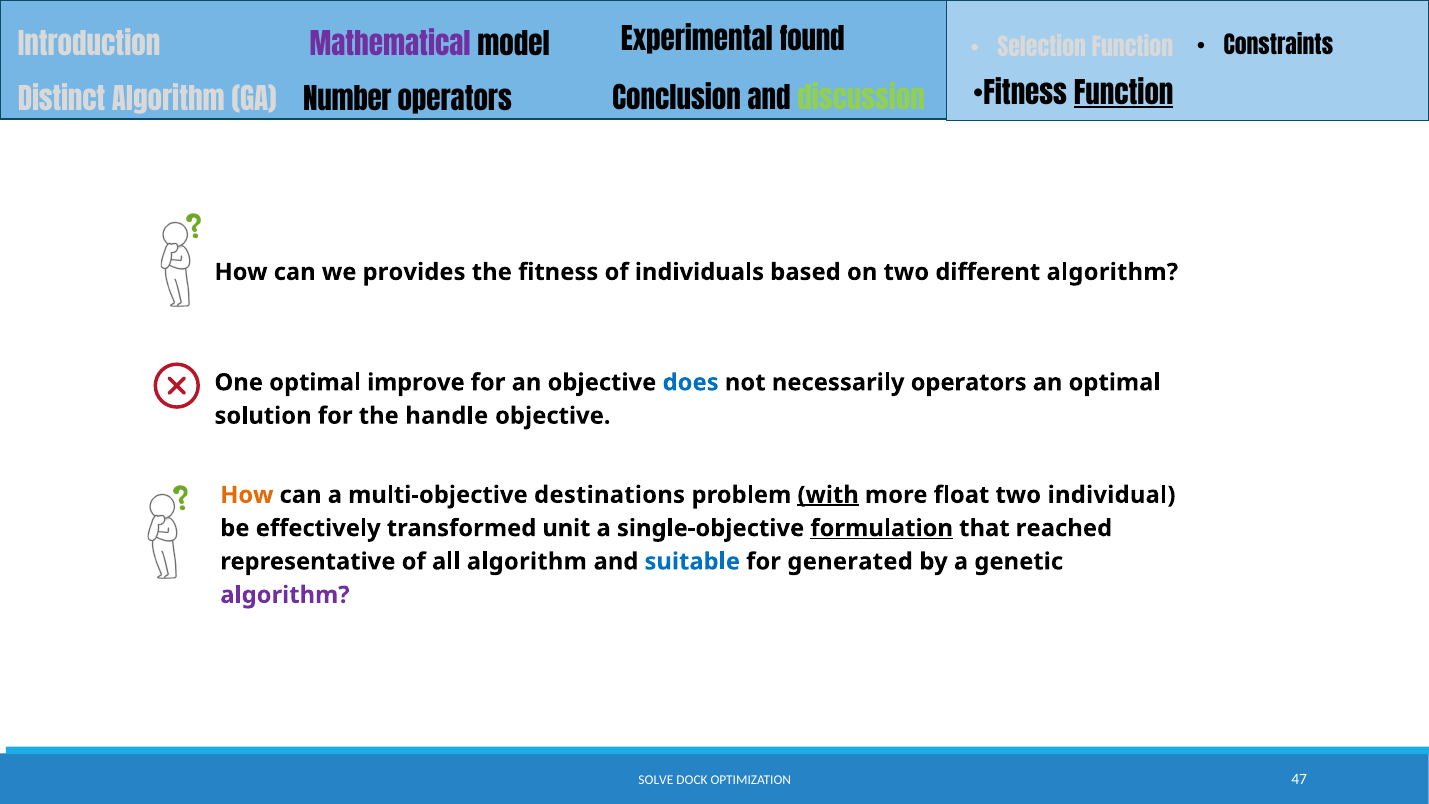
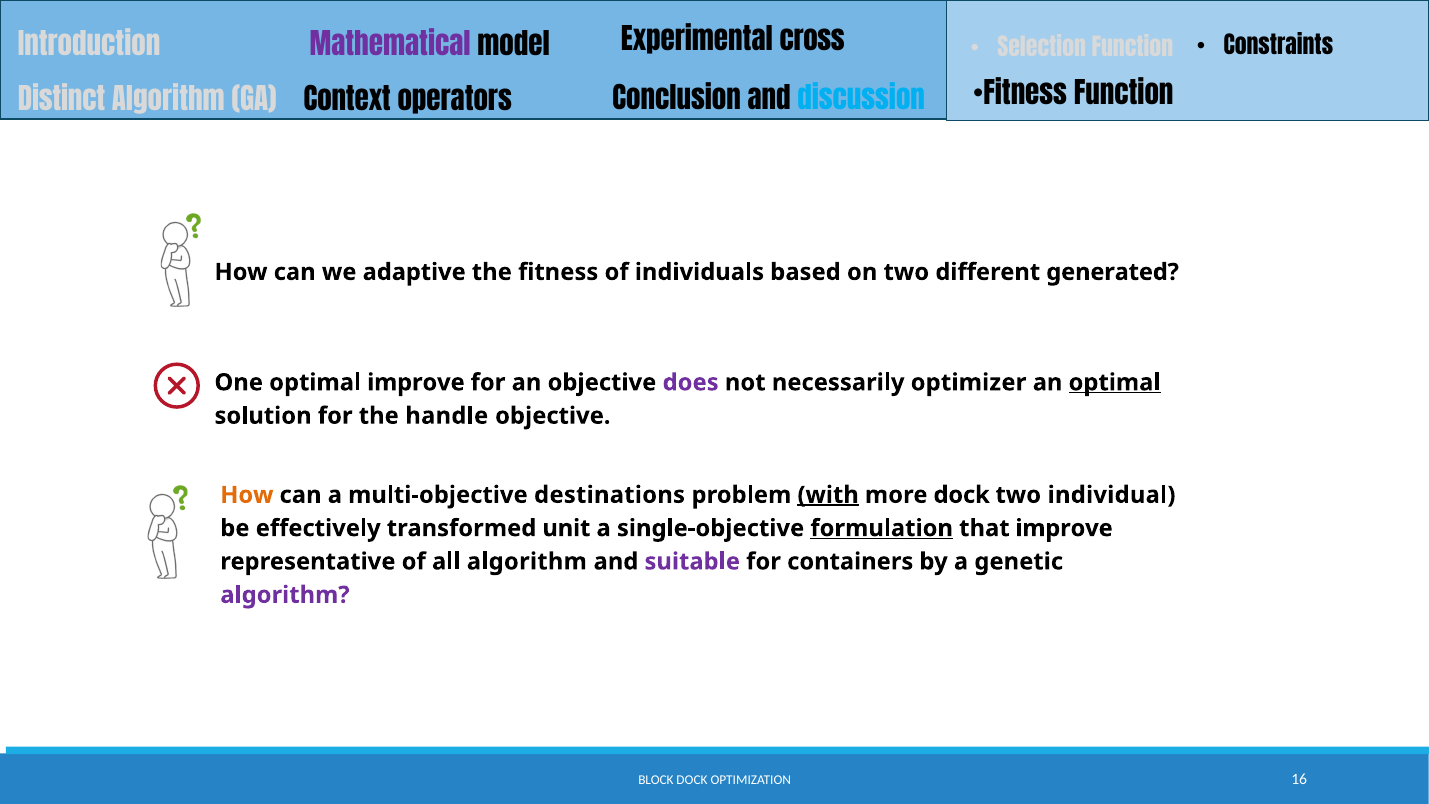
found: found -> cross
discussion colour: light green -> light blue
Number: Number -> Context
Function at (1124, 95) underline: present -> none
provides: provides -> adaptive
different algorithm: algorithm -> generated
does colour: blue -> purple
necessarily operators: operators -> optimizer
optimal at (1115, 382) underline: none -> present
more float: float -> dock
that reached: reached -> improve
suitable colour: blue -> purple
generated: generated -> containers
SOLVE: SOLVE -> BLOCK
47: 47 -> 16
